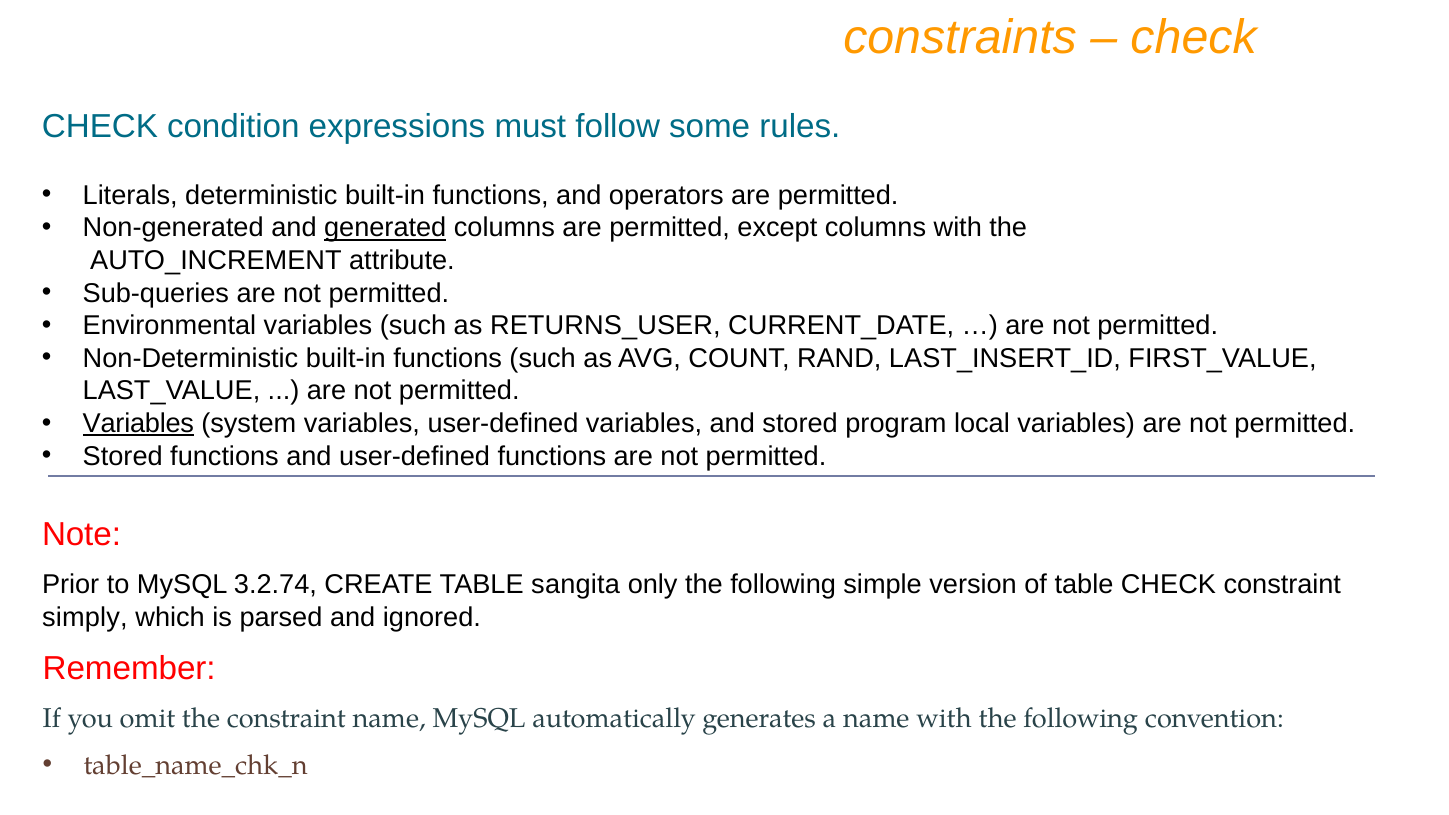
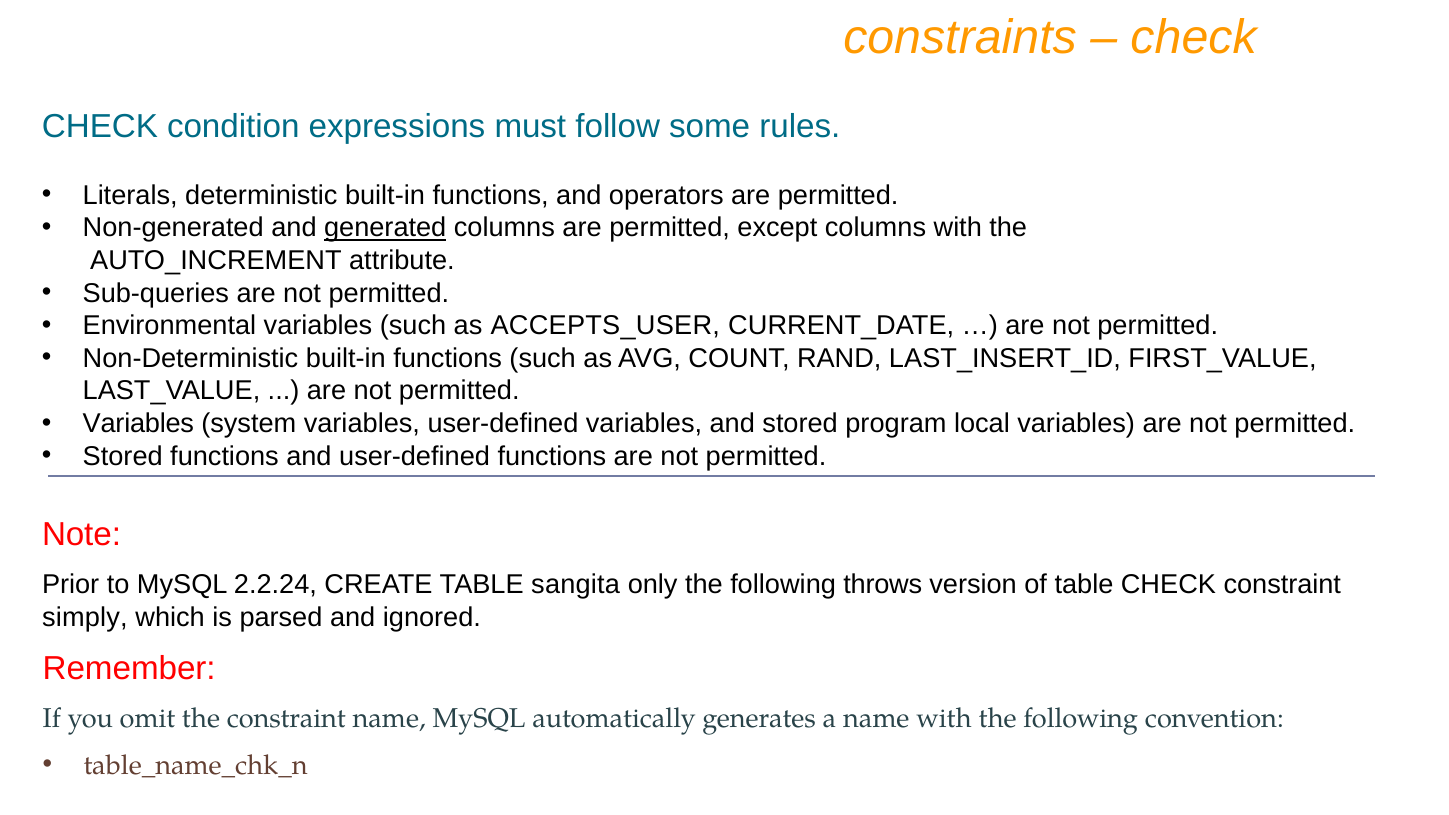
RETURNS_USER: RETURNS_USER -> ACCEPTS_USER
Variables at (138, 424) underline: present -> none
3.2.74: 3.2.74 -> 2.2.24
simple: simple -> throws
